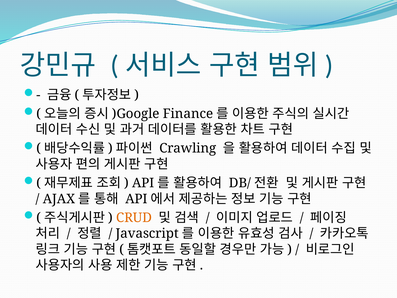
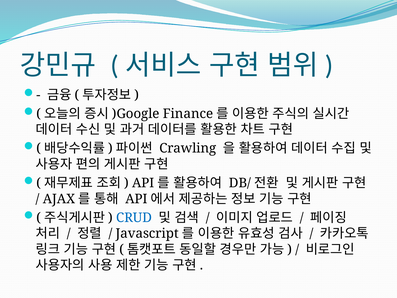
CRUD colour: orange -> blue
